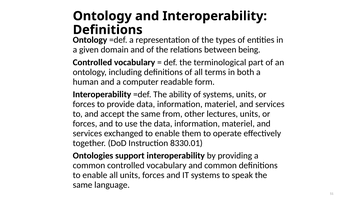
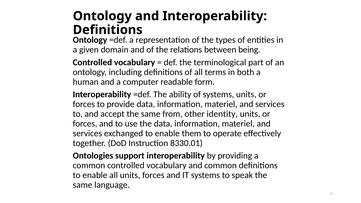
lectures: lectures -> identity
